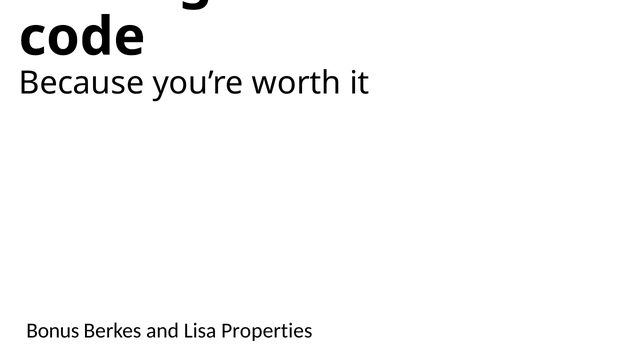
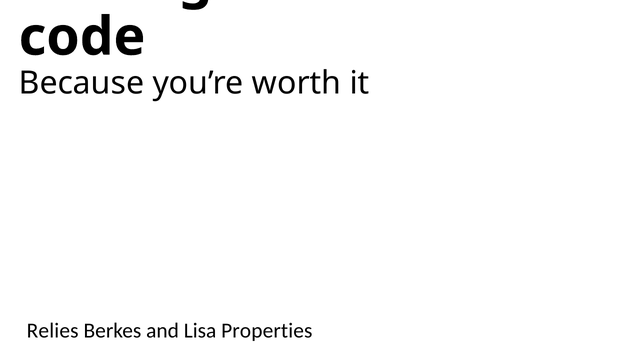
Bonus: Bonus -> Relies
